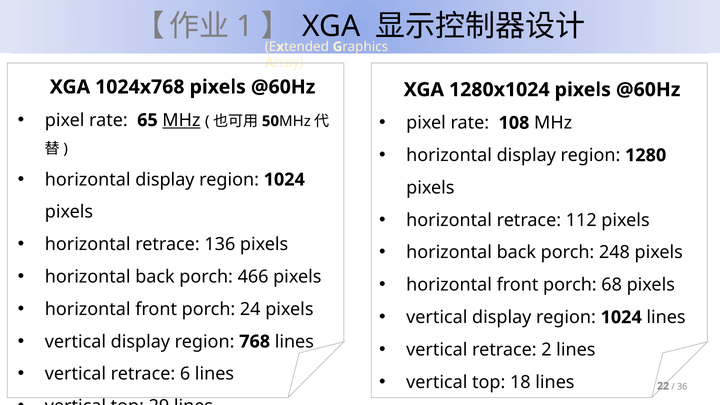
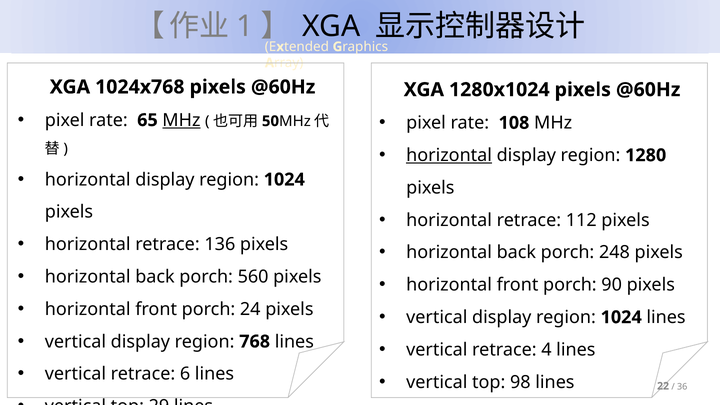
horizontal at (449, 155) underline: none -> present
466: 466 -> 560
68: 68 -> 90
2: 2 -> 4
18: 18 -> 98
